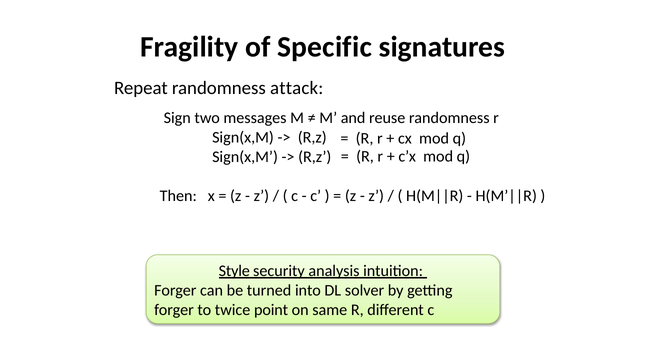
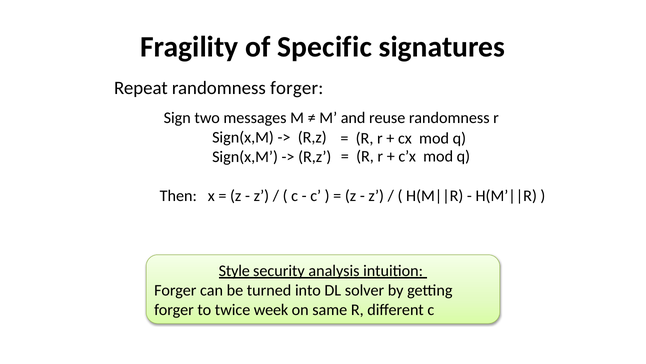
randomness attack: attack -> forger
point: point -> week
